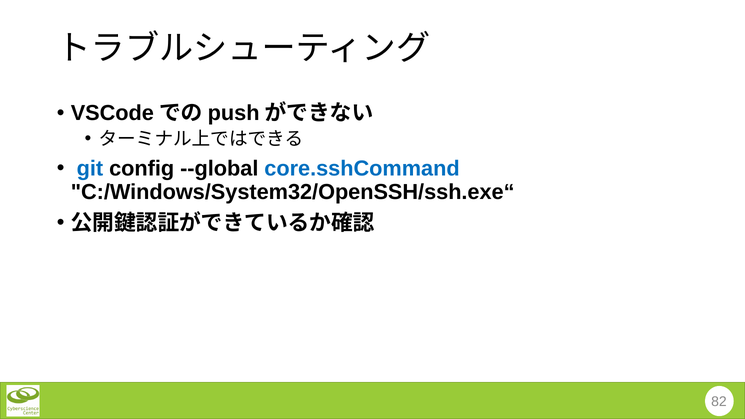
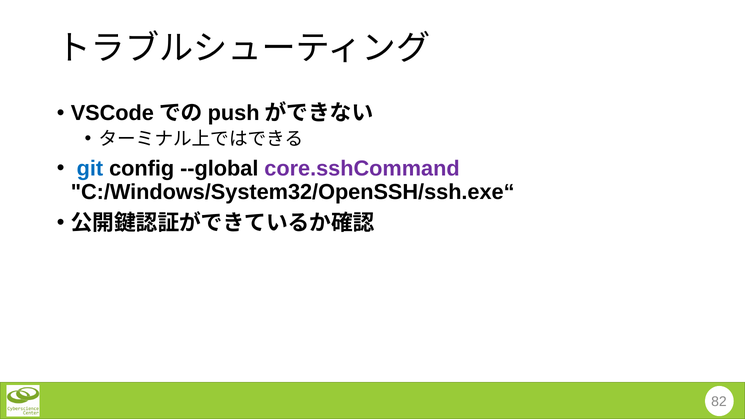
core.sshCommand colour: blue -> purple
